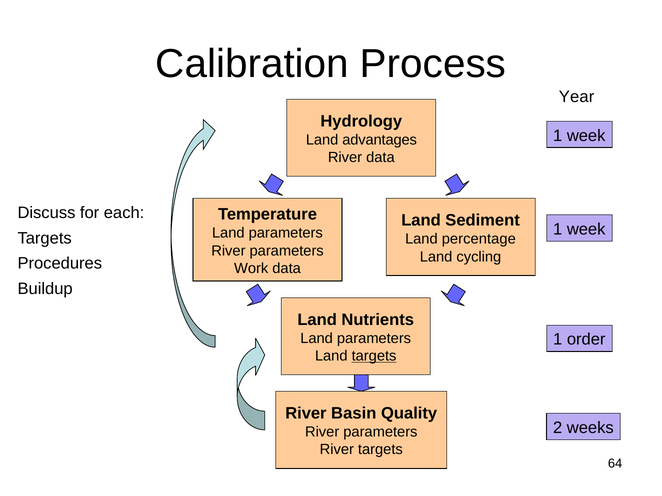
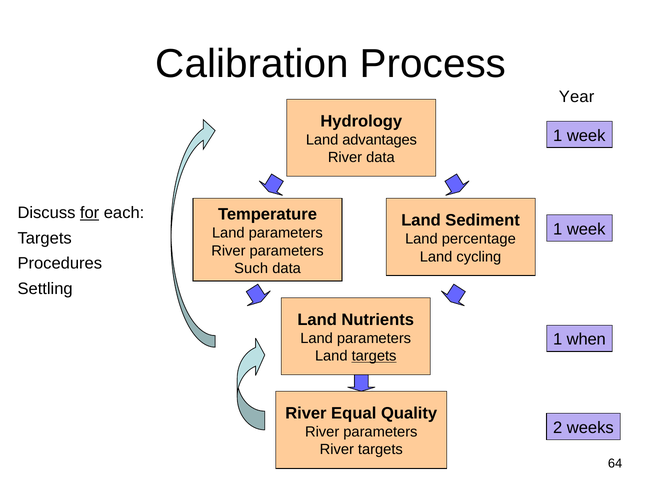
for underline: none -> present
Work: Work -> Such
Buildup: Buildup -> Settling
order: order -> when
Basin: Basin -> Equal
